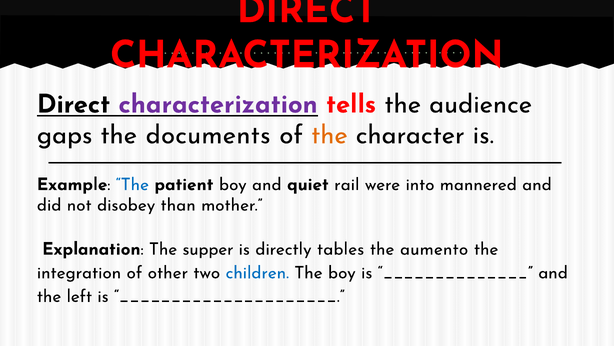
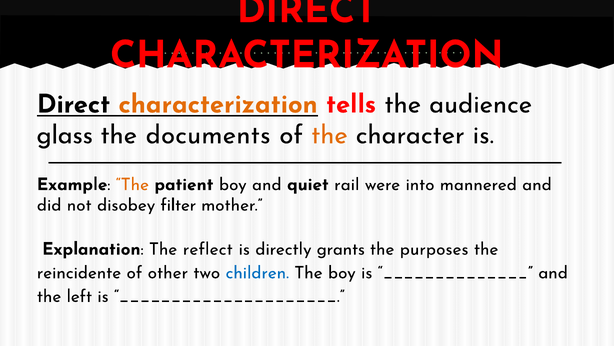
characterization at (218, 104) colour: purple -> orange
gaps: gaps -> glass
The at (132, 184) colour: blue -> orange
than: than -> filter
supper: supper -> reflect
tables: tables -> grants
aumento: aumento -> purposes
integration: integration -> reincidente
